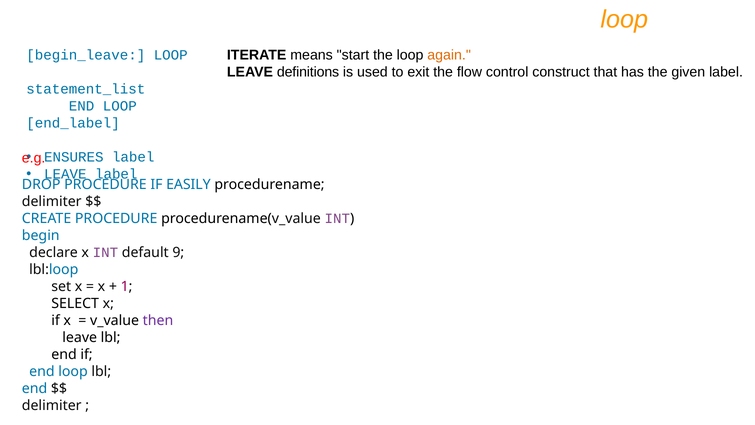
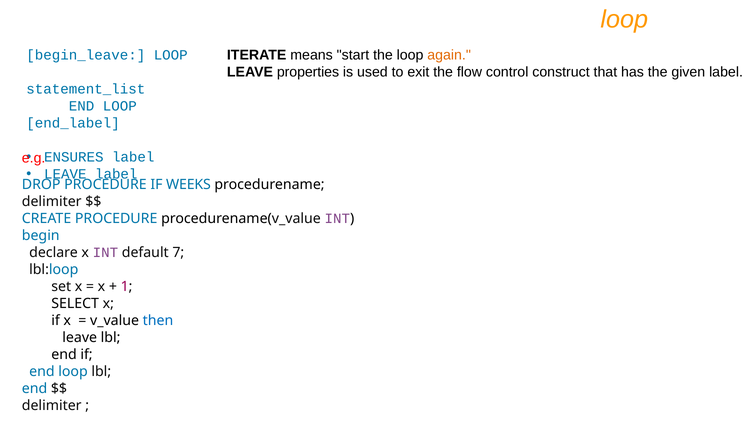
definitions: definitions -> properties
EASILY: EASILY -> WEEKS
9: 9 -> 7
then colour: purple -> blue
